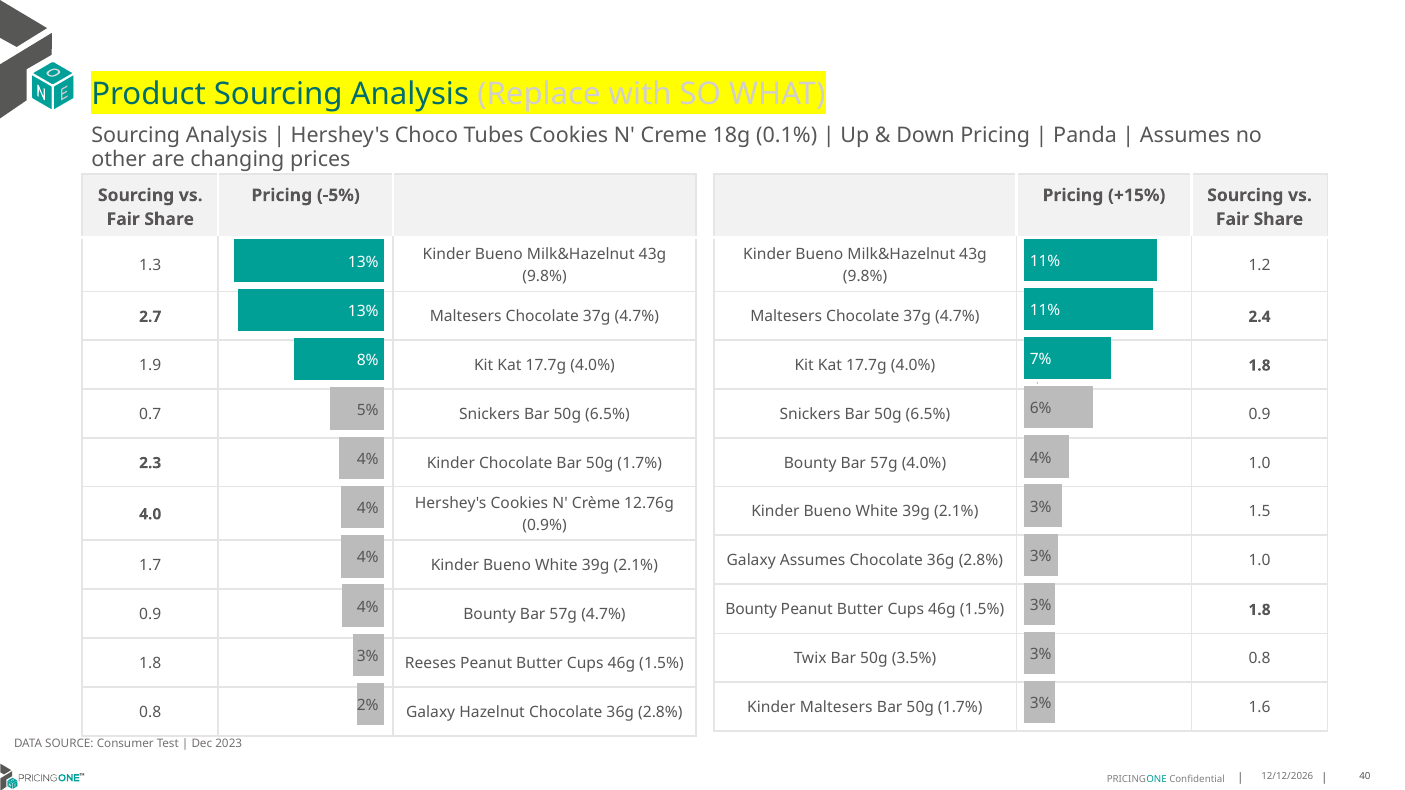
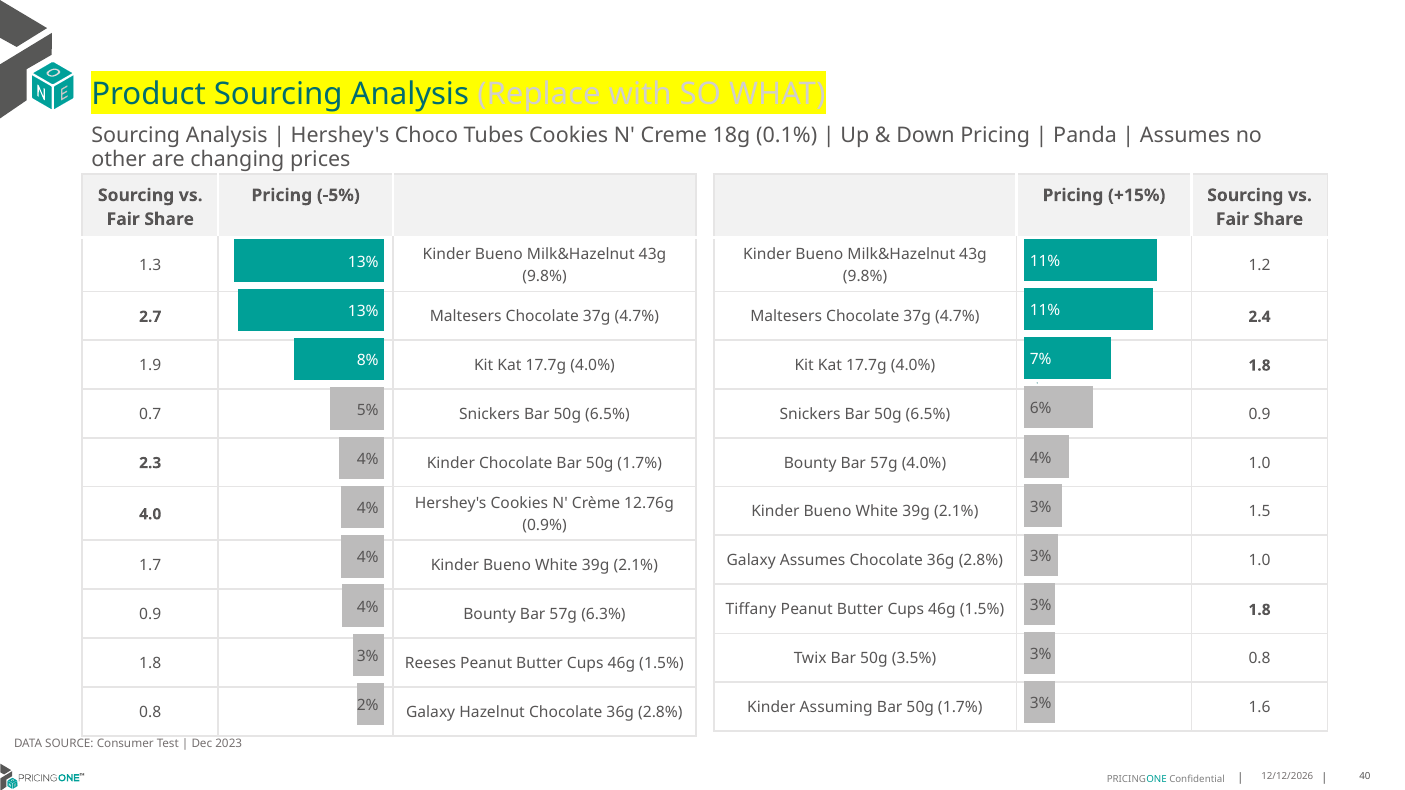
Bounty at (751, 610): Bounty -> Tiffany
57g 4.7%: 4.7% -> 6.3%
Kinder Maltesers: Maltesers -> Assuming
